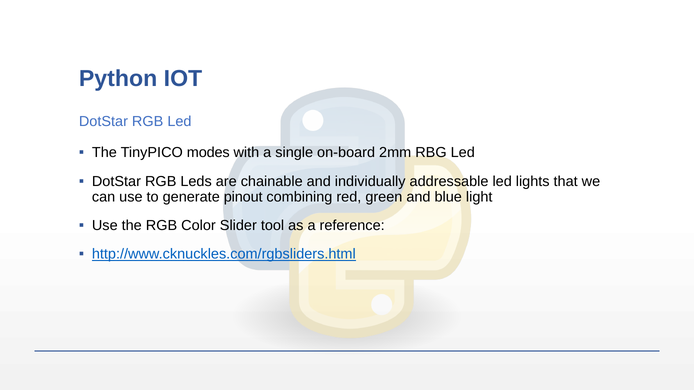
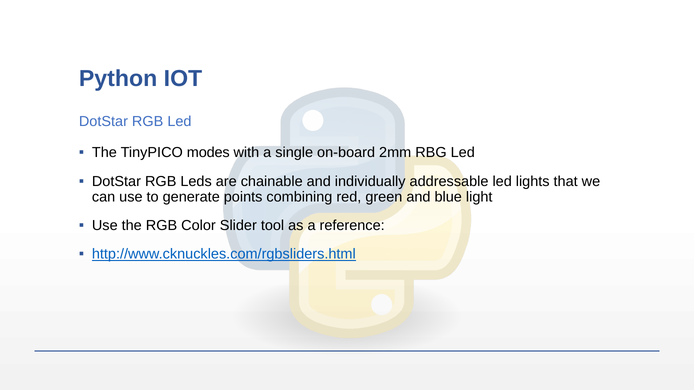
pinout: pinout -> points
